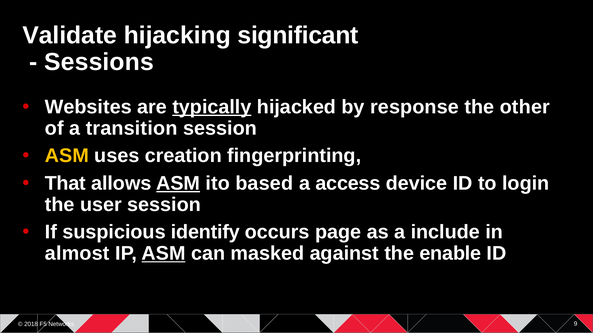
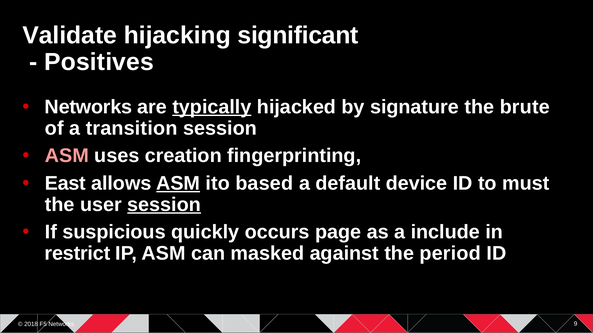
Sessions: Sessions -> Positives
Websites at (88, 107): Websites -> Networks
response: response -> signature
other: other -> brute
ASM at (67, 156) colour: yellow -> pink
That: That -> East
access: access -> default
login: login -> must
session at (164, 205) underline: none -> present
identify: identify -> quickly
almost: almost -> restrict
ASM at (164, 254) underline: present -> none
enable: enable -> period
